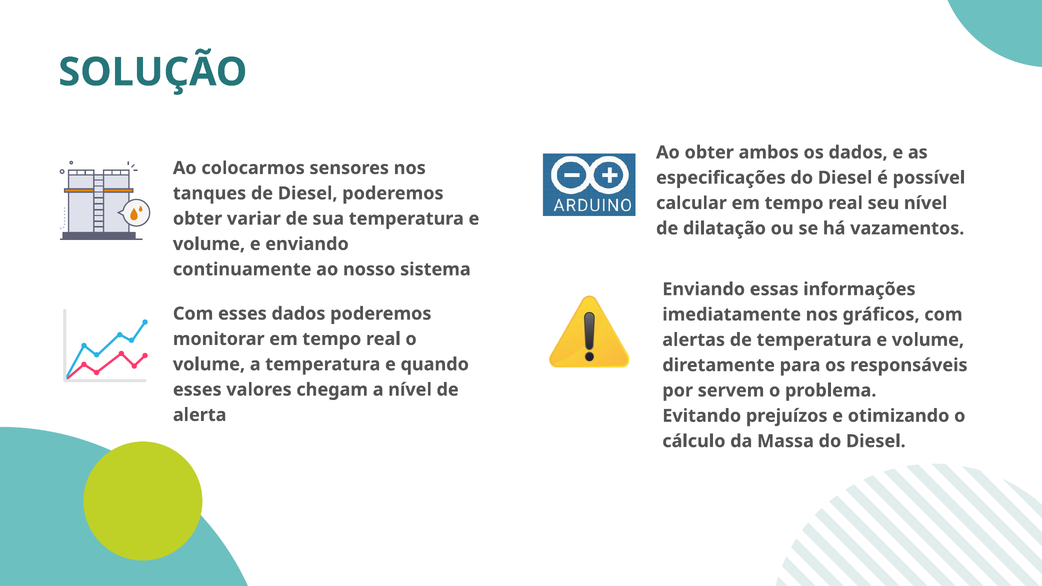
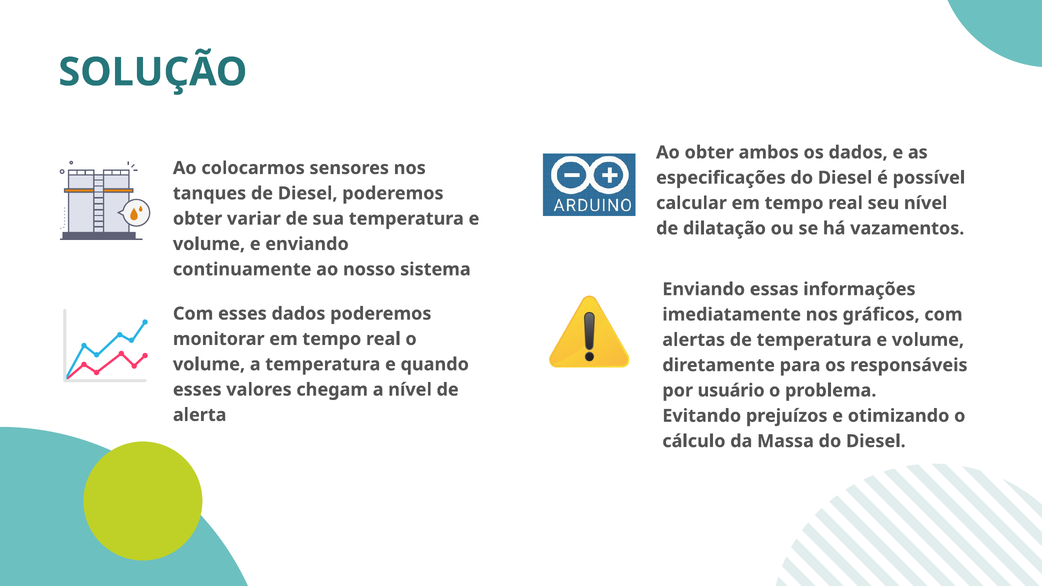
servem: servem -> usuário
